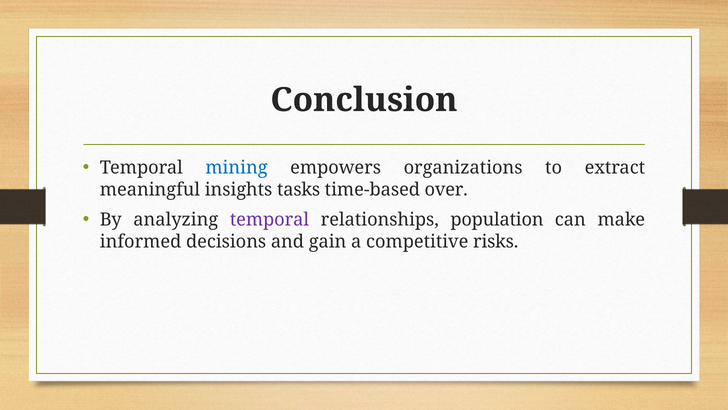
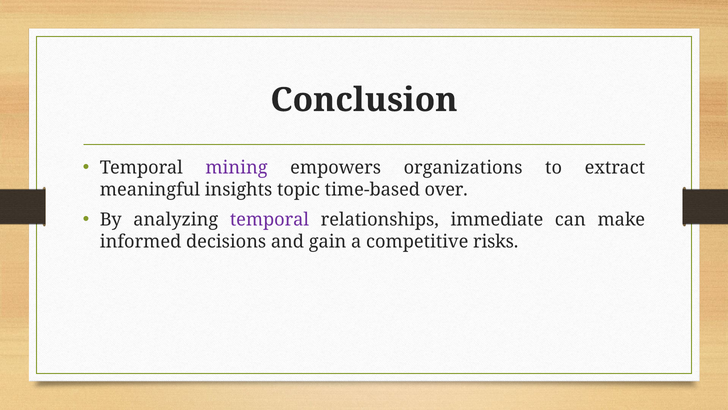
mining colour: blue -> purple
tasks: tasks -> topic
population: population -> immediate
